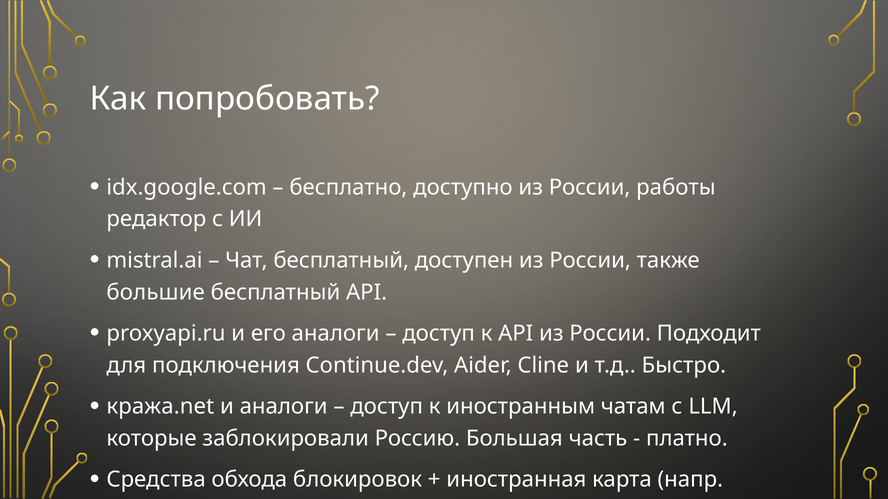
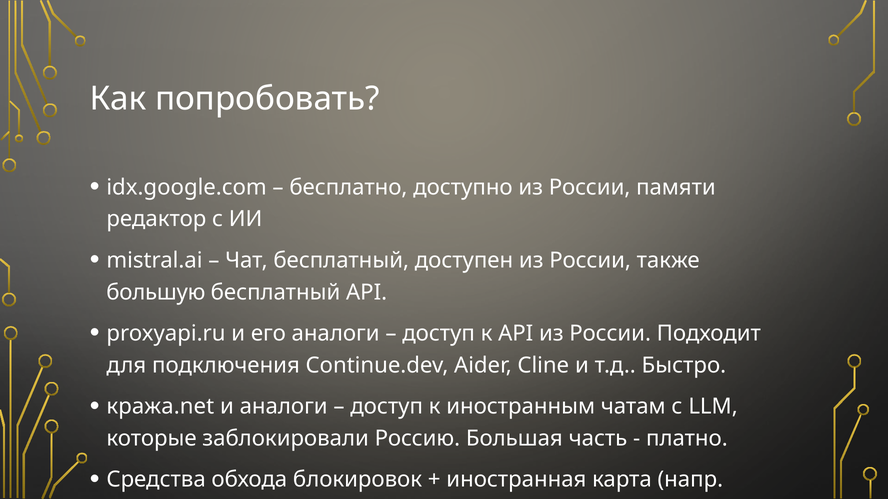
работы: работы -> памяти
большие: большие -> большую
